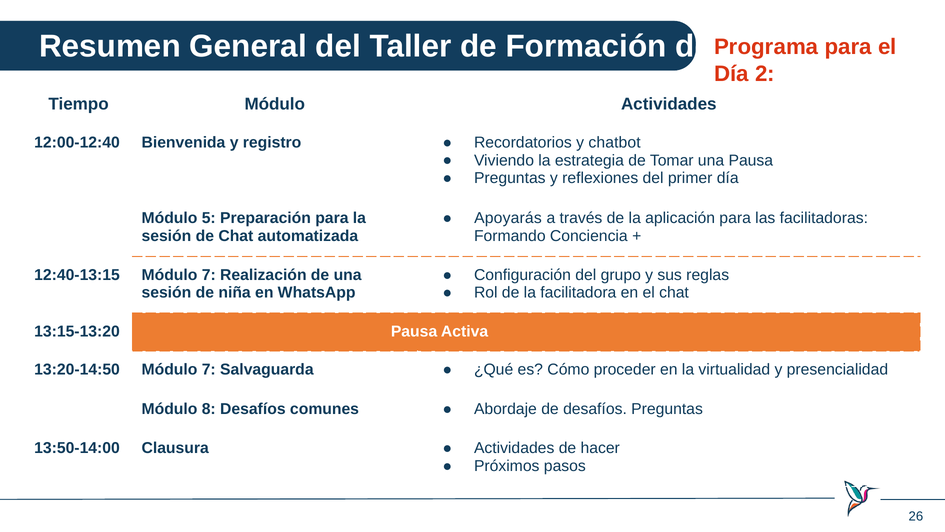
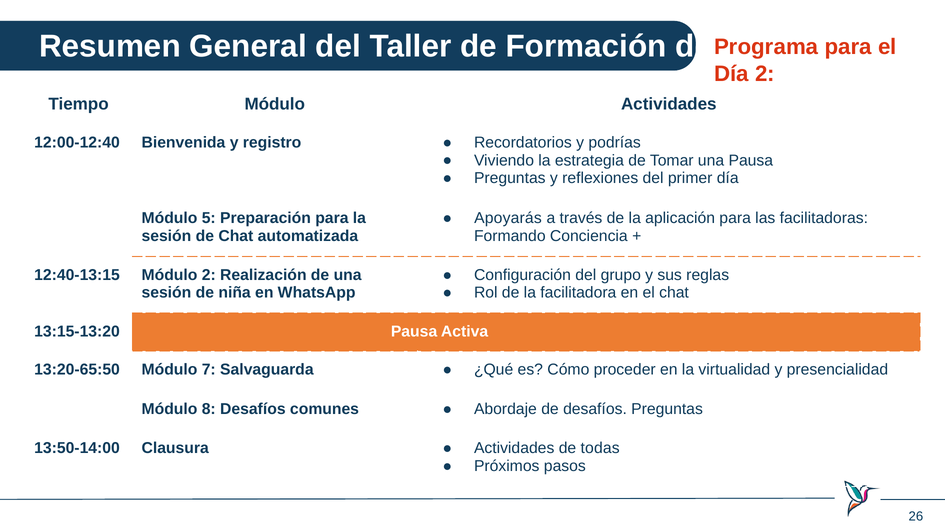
chatbot: chatbot -> podrías
12:40-13:15 Módulo 7: 7 -> 2
13:20-14:50: 13:20-14:50 -> 13:20-65:50
hacer: hacer -> todas
